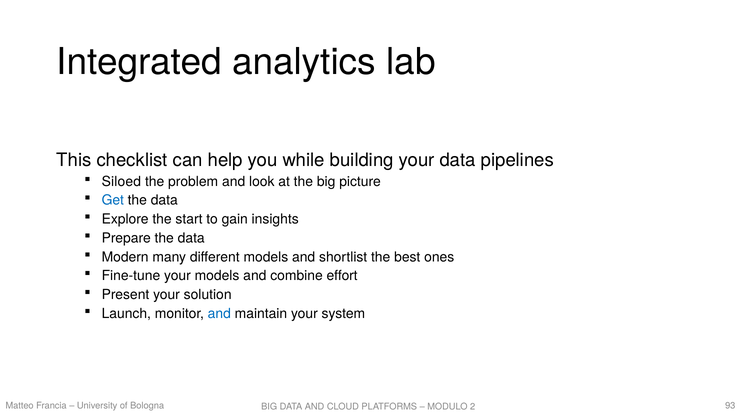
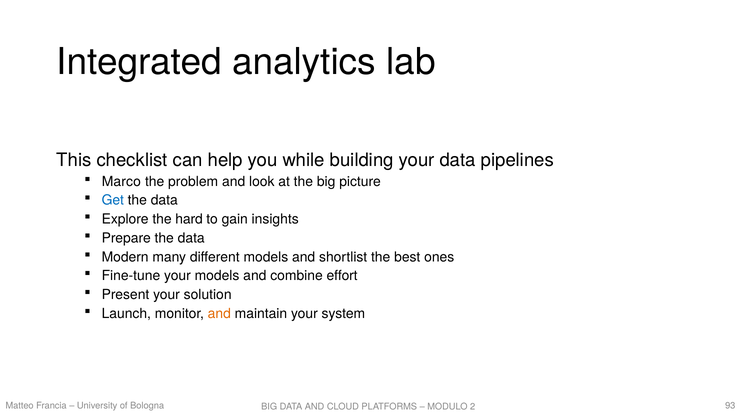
Siloed: Siloed -> Marco
start: start -> hard
and at (219, 313) colour: blue -> orange
